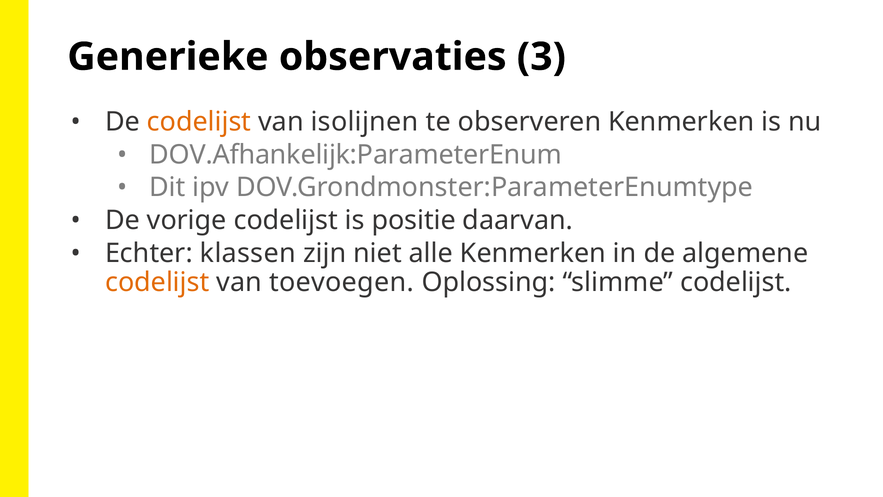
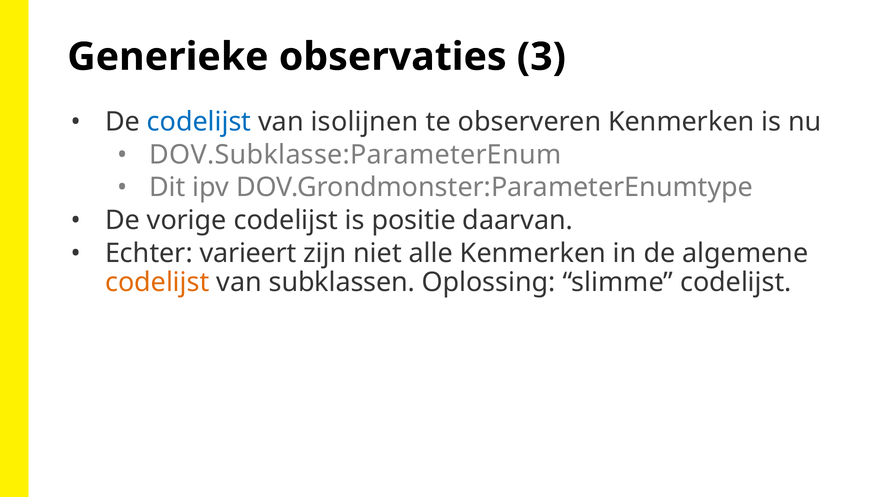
codelijst at (199, 122) colour: orange -> blue
DOV.Afhankelijk:ParameterEnum: DOV.Afhankelijk:ParameterEnum -> DOV.Subklasse:ParameterEnum
klassen: klassen -> varieert
toevoegen: toevoegen -> subklassen
